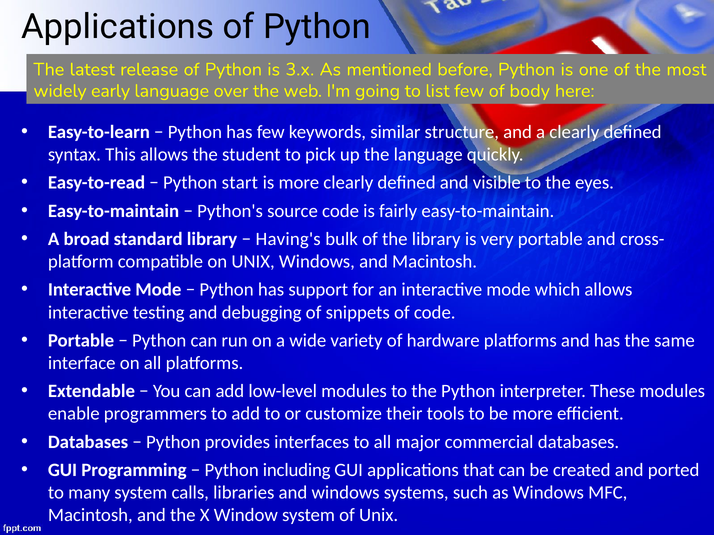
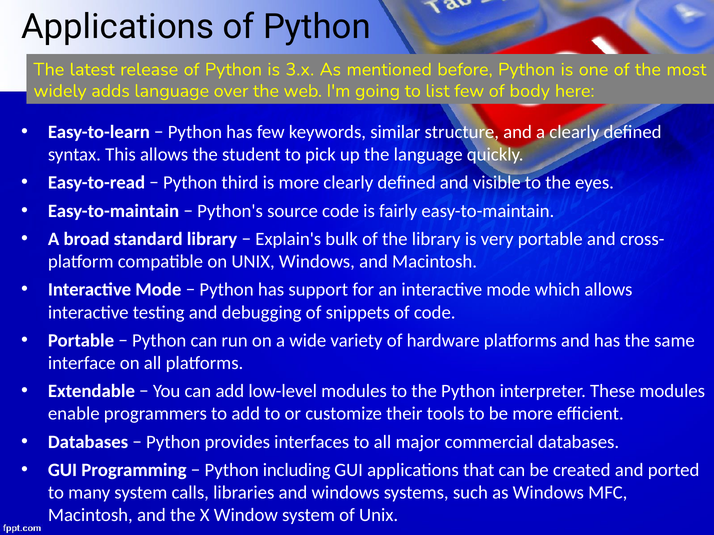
early: early -> adds
start: start -> third
Having's: Having's -> Explain's
